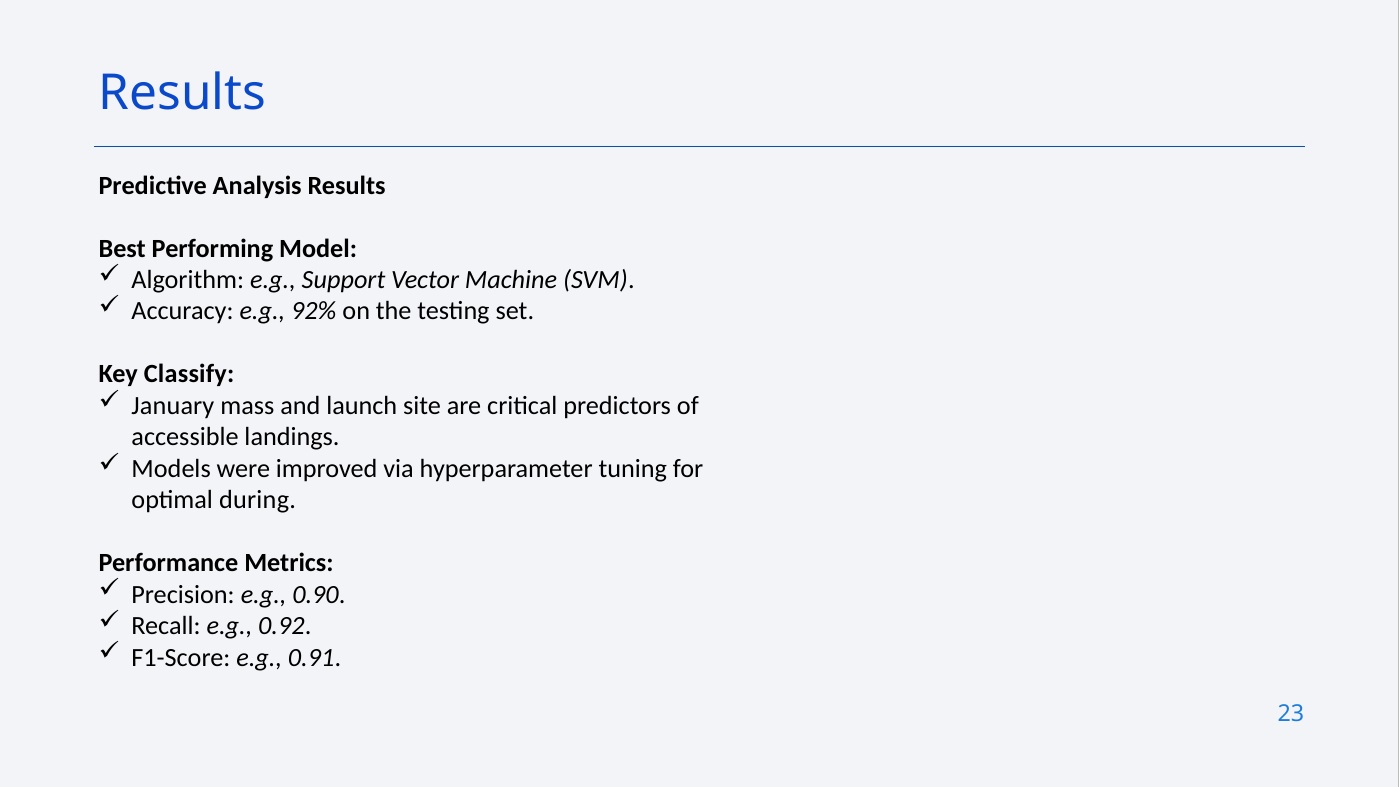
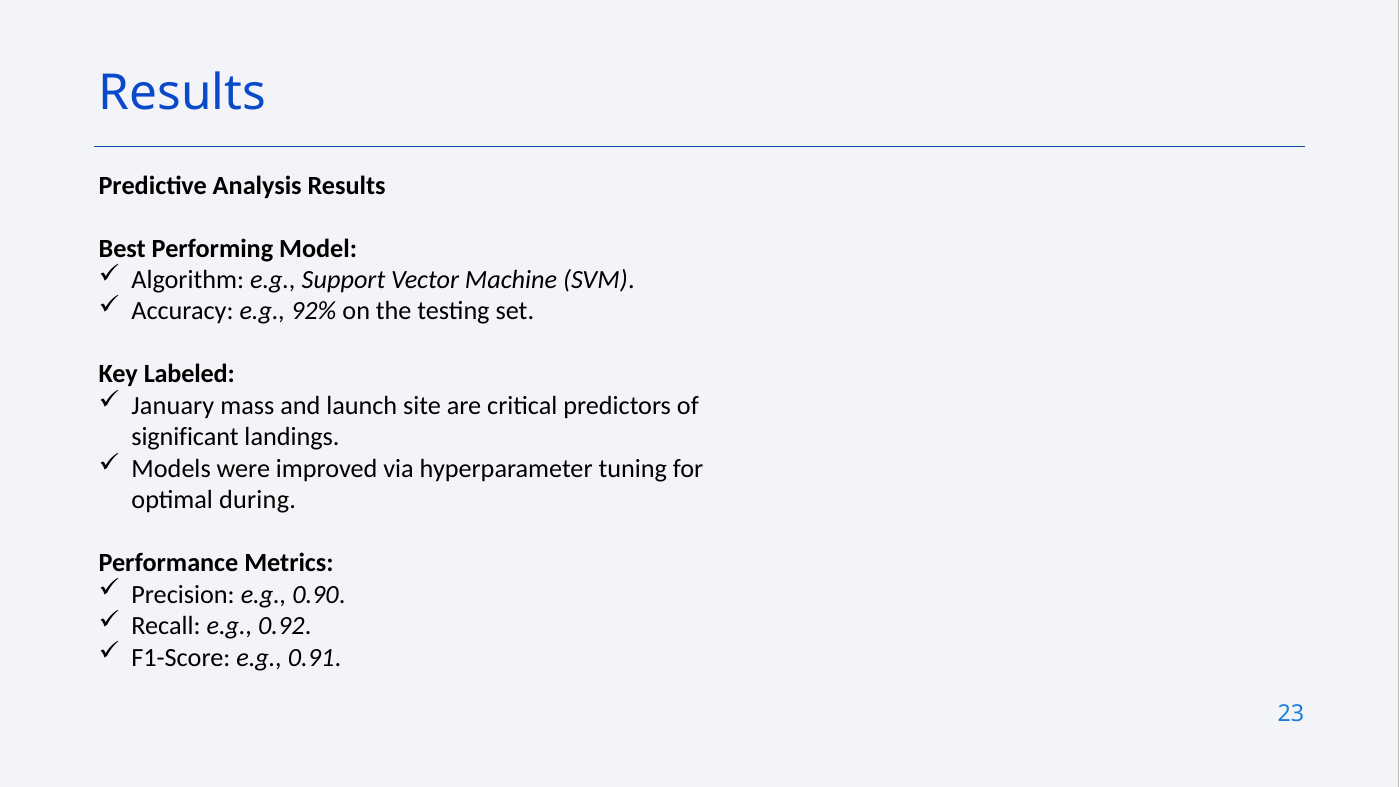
Classify: Classify -> Labeled
accessible: accessible -> significant
